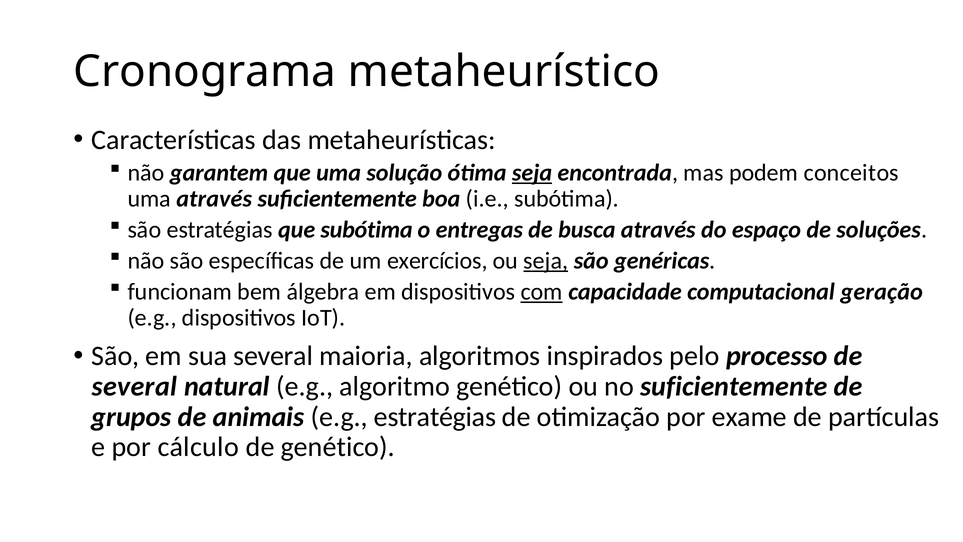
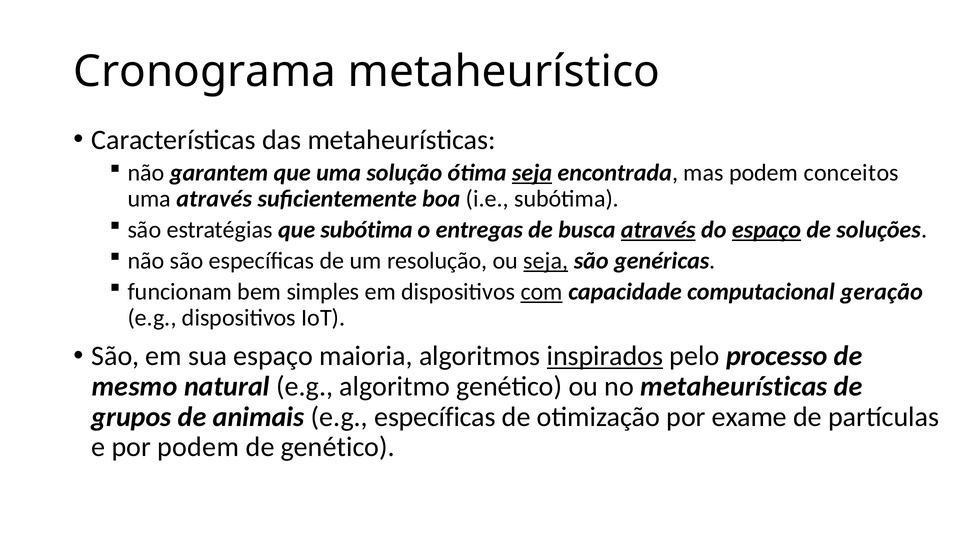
através at (658, 230) underline: none -> present
espaço at (766, 230) underline: none -> present
exercícios: exercícios -> resolução
álgebra: álgebra -> simples
sua several: several -> espaço
inspirados underline: none -> present
several at (135, 386): several -> mesmo
no suficientemente: suficientemente -> metaheurísticas
e.g estratégias: estratégias -> específicas
por cálculo: cálculo -> podem
